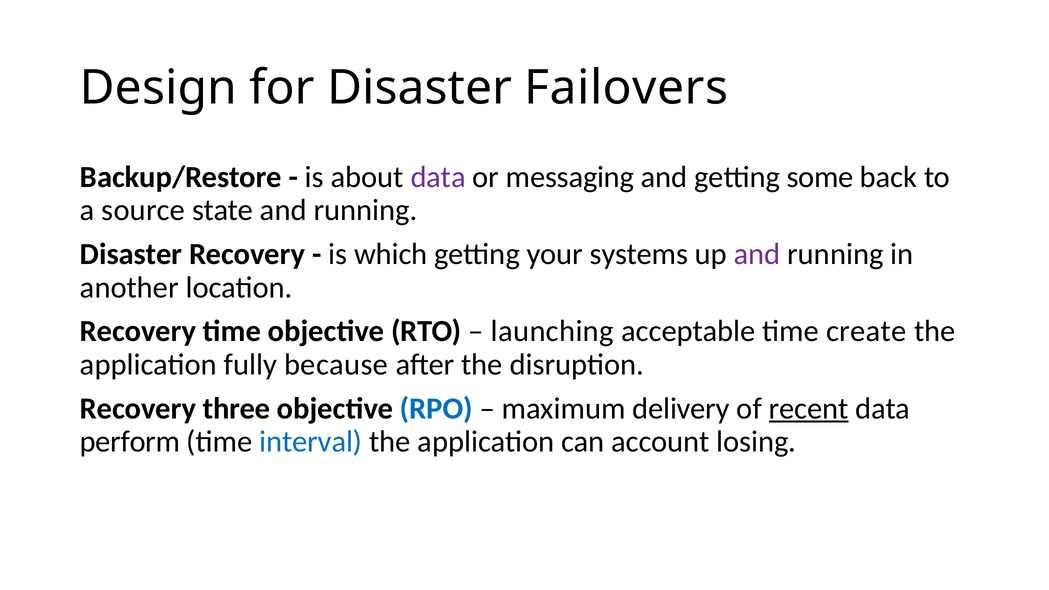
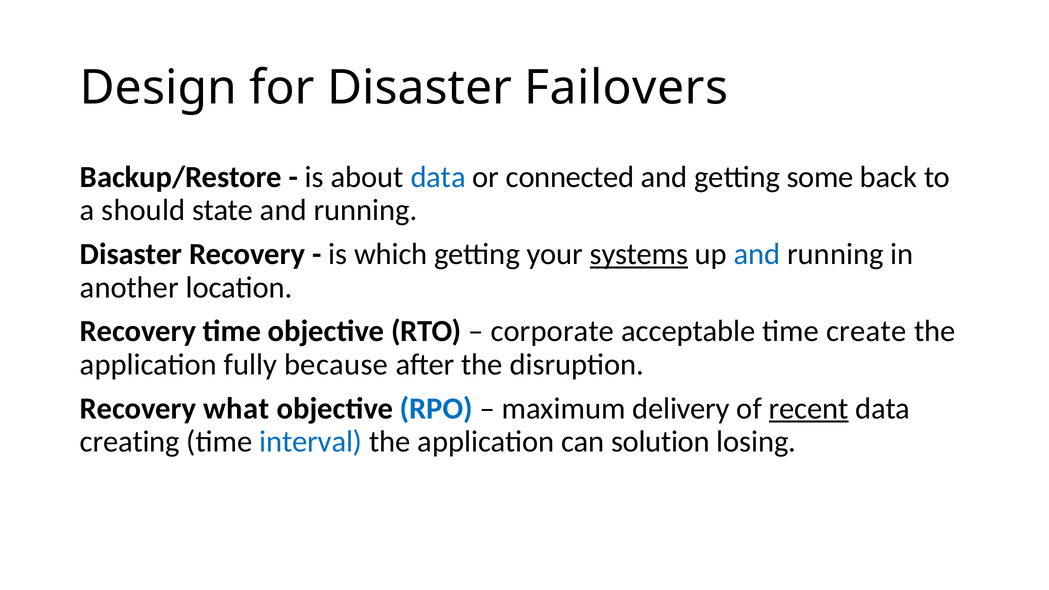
data at (438, 177) colour: purple -> blue
messaging: messaging -> connected
source: source -> should
systems underline: none -> present
and at (757, 254) colour: purple -> blue
launching: launching -> corporate
three: three -> what
perform: perform -> creating
account: account -> solution
